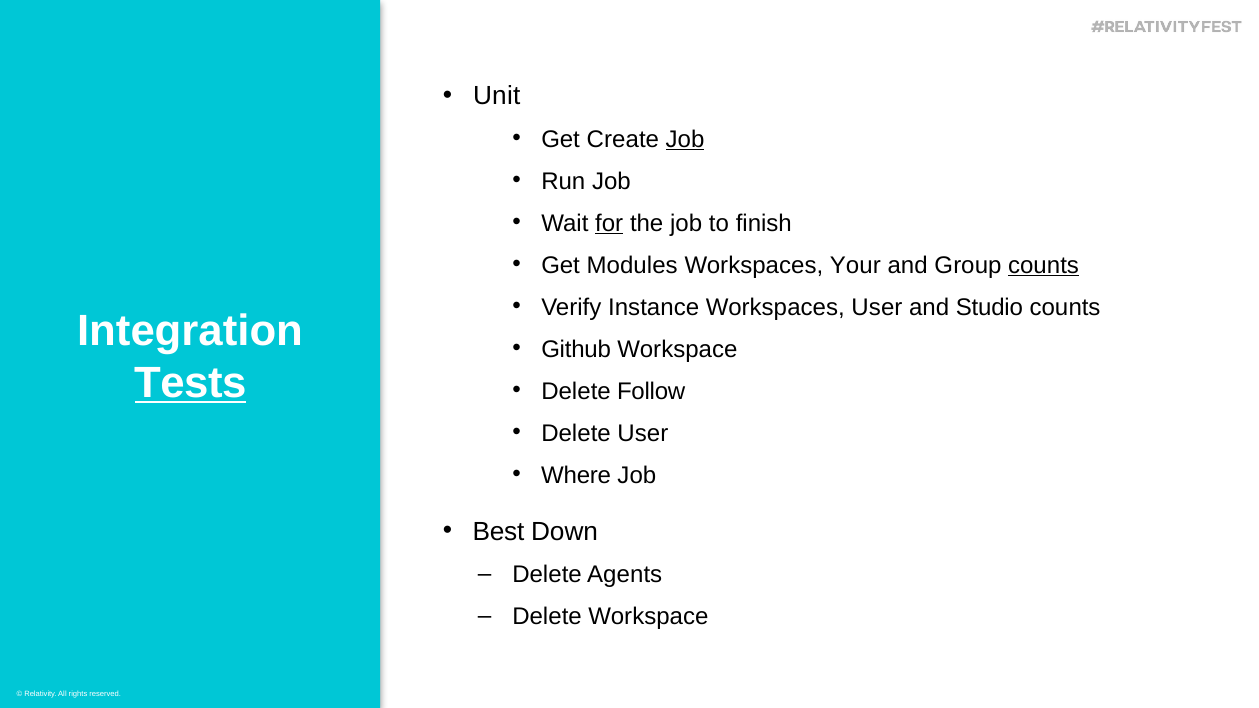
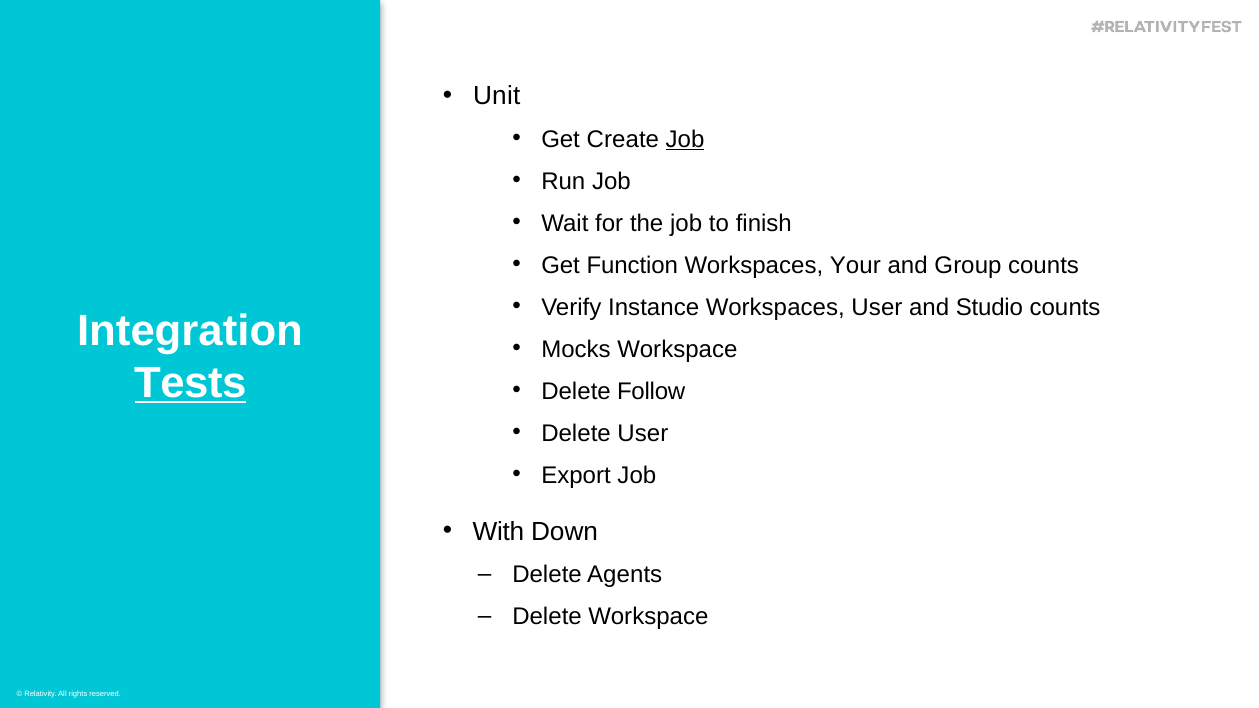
for underline: present -> none
Modules: Modules -> Function
counts at (1044, 265) underline: present -> none
Github: Github -> Mocks
Where: Where -> Export
Best: Best -> With
